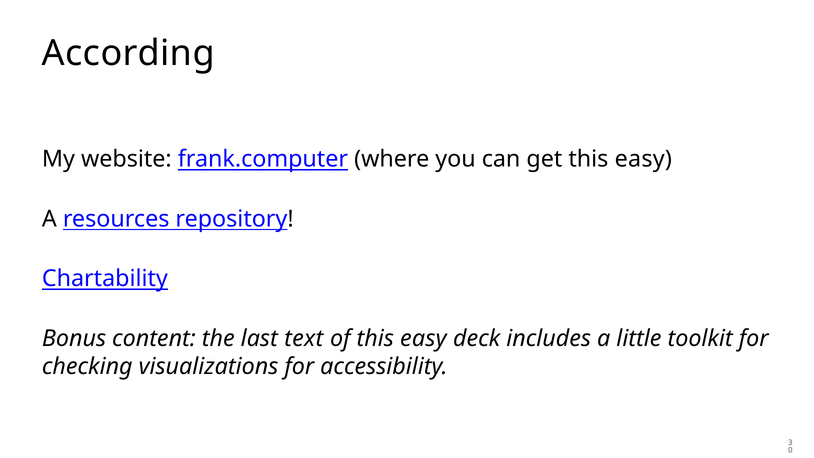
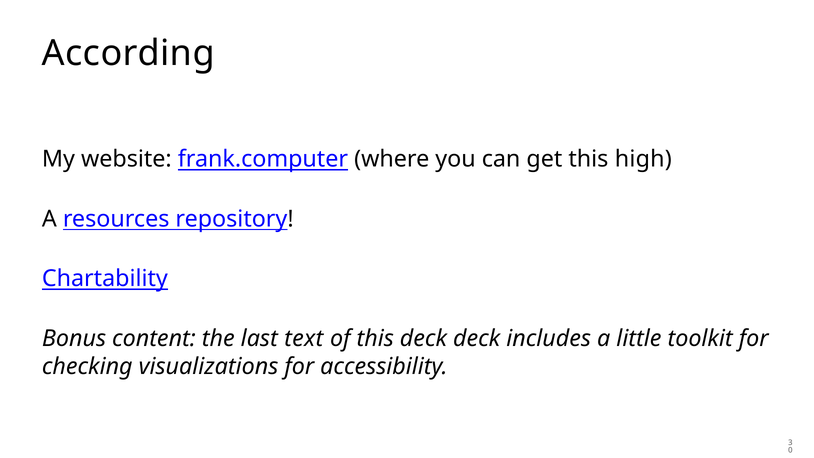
get this easy: easy -> high
of this easy: easy -> deck
